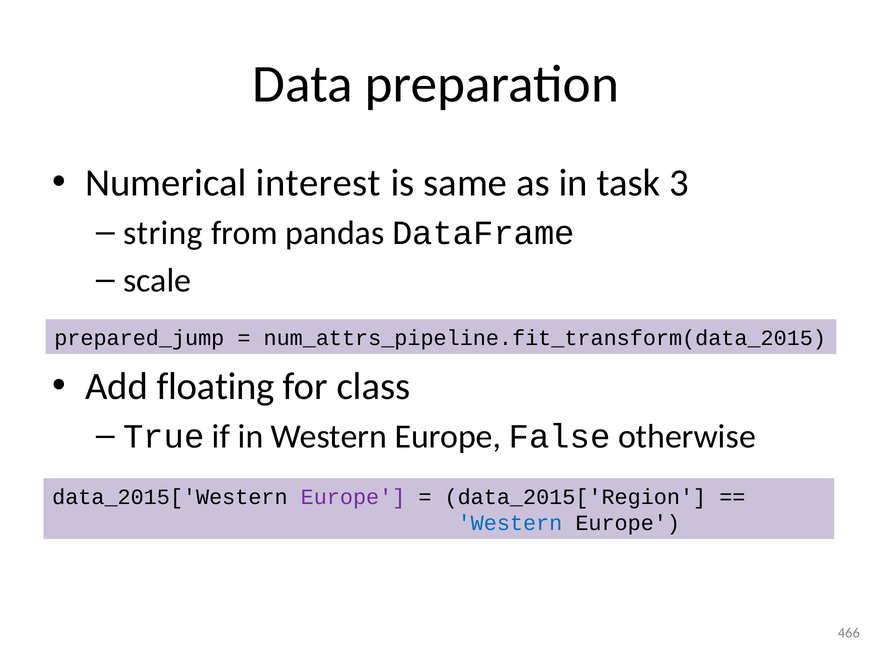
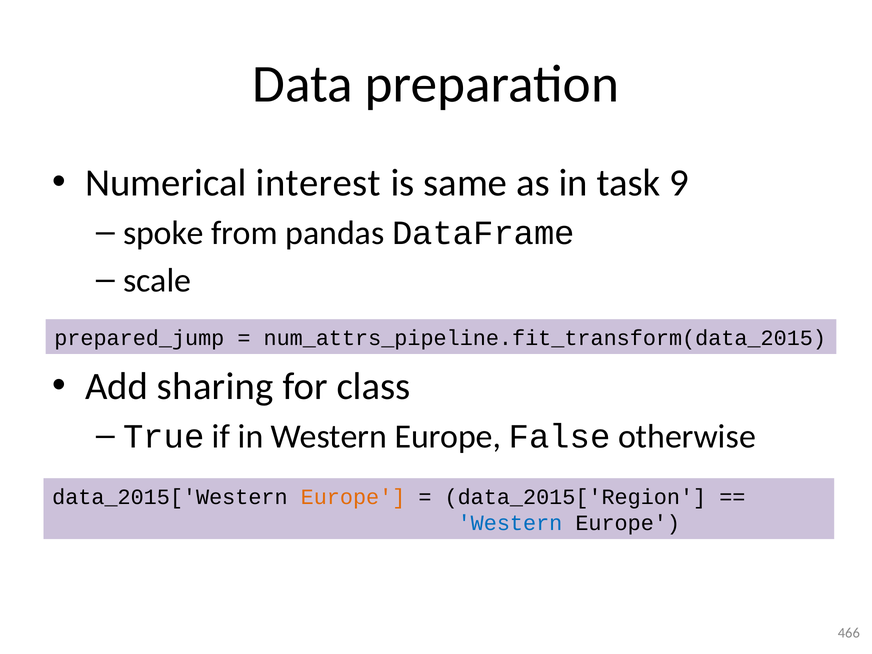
3: 3 -> 9
string: string -> spoke
floating: floating -> sharing
Europe at (353, 497) colour: purple -> orange
